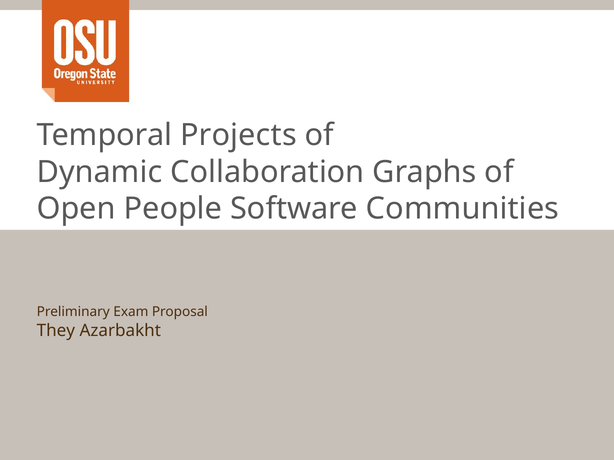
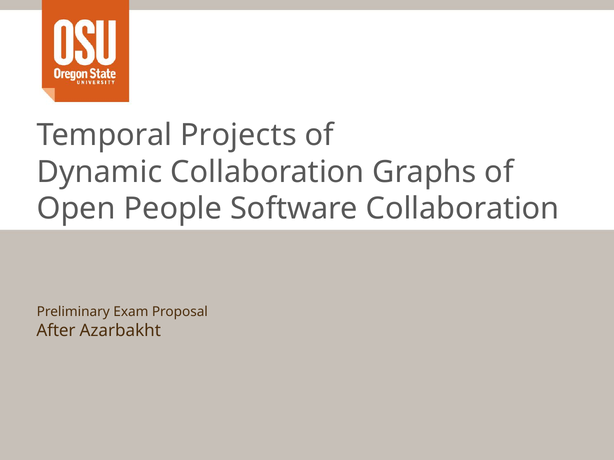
Software Communities: Communities -> Collaboration
They: They -> After
